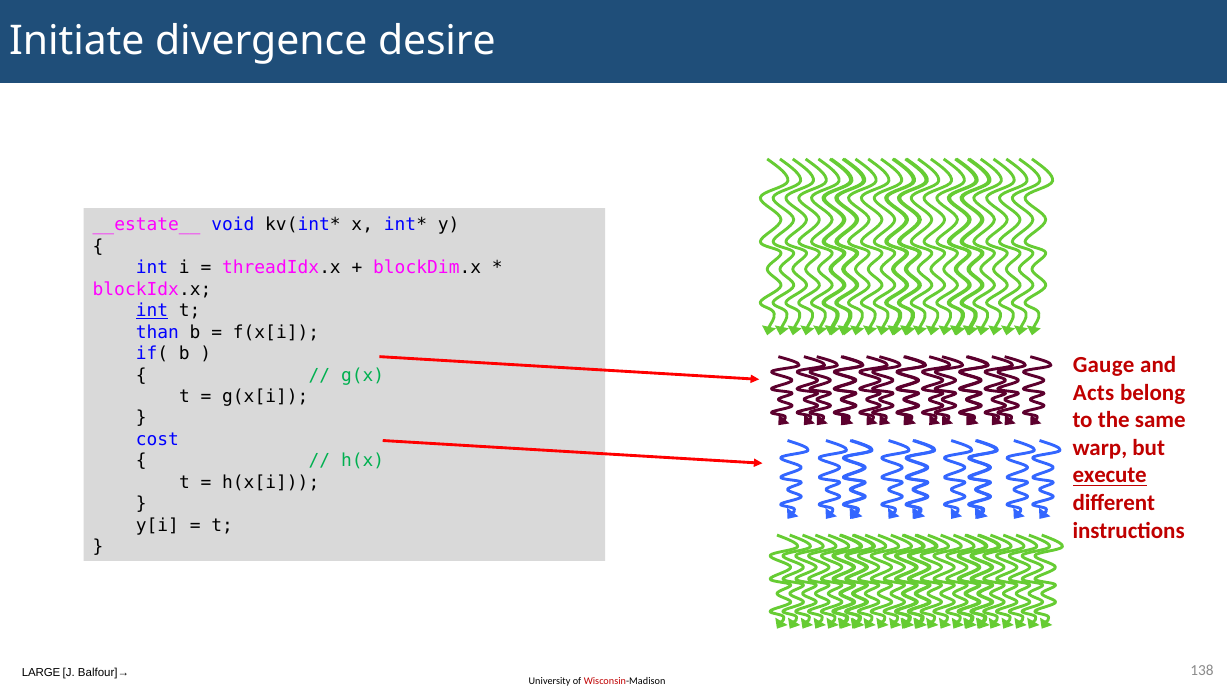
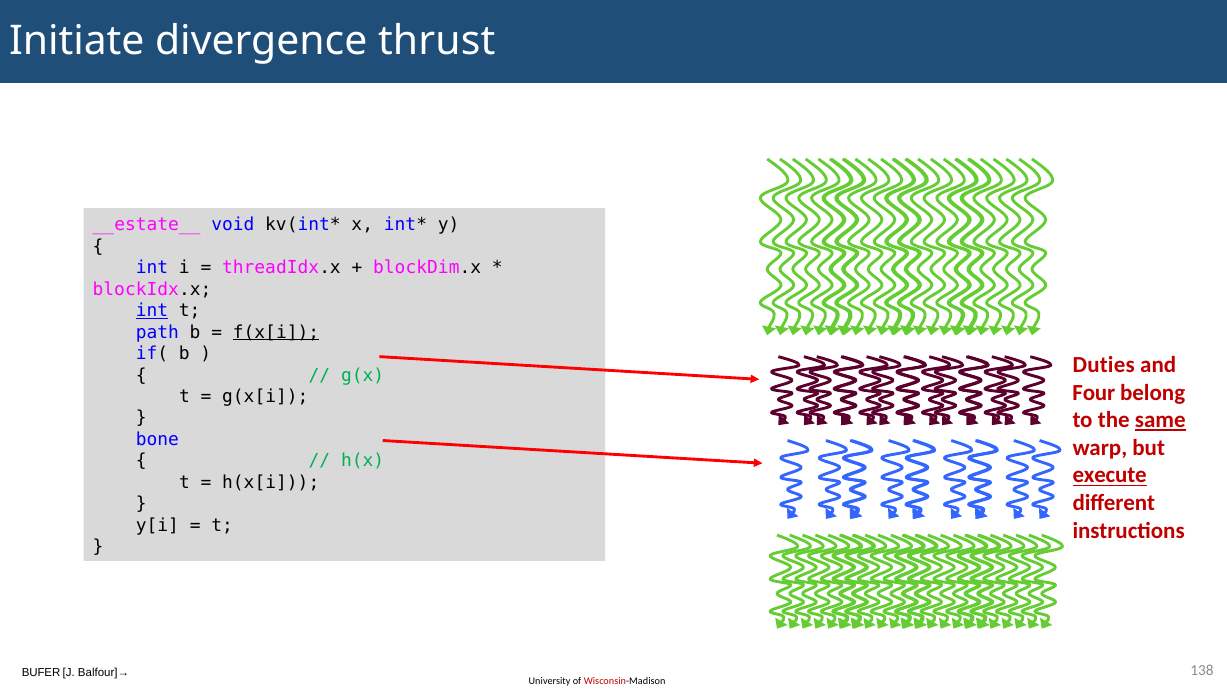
desire: desire -> thrust
than: than -> path
f(x[i underline: none -> present
Gauge: Gauge -> Duties
Acts: Acts -> Four
same underline: none -> present
cost: cost -> bone
LARGE: LARGE -> BUFER
